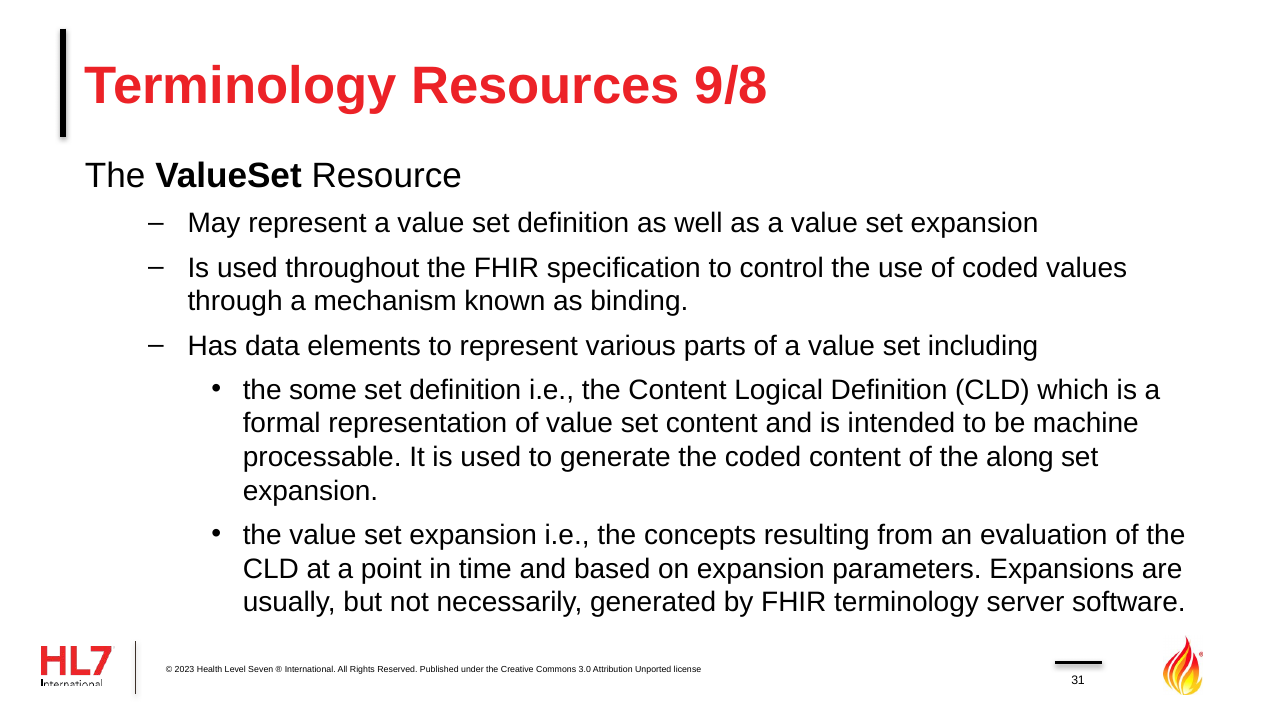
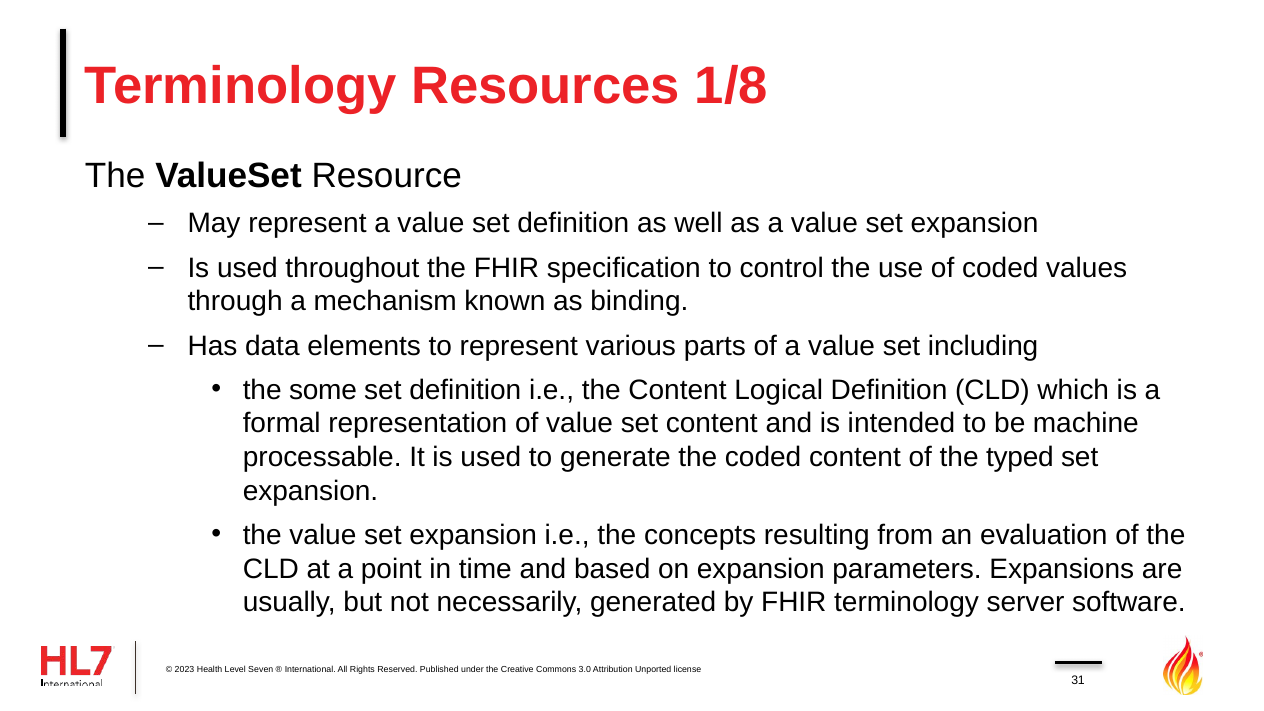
9/8: 9/8 -> 1/8
along: along -> typed
